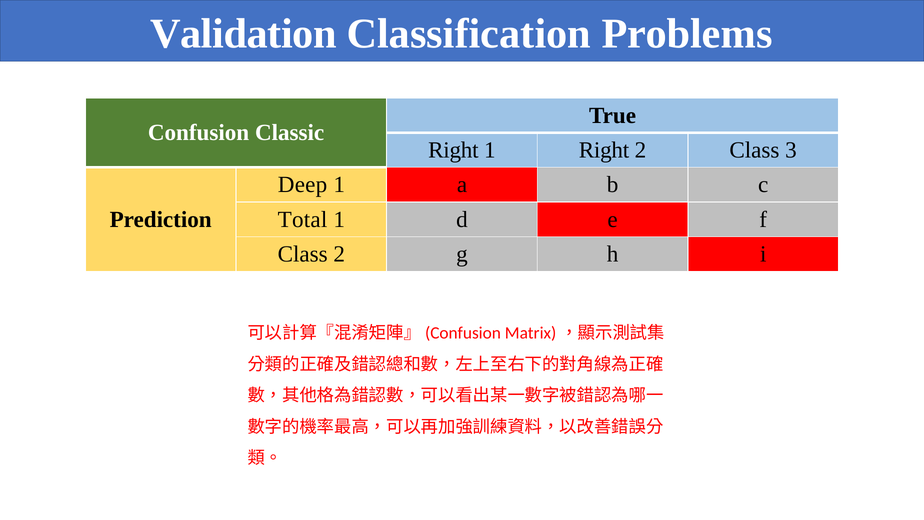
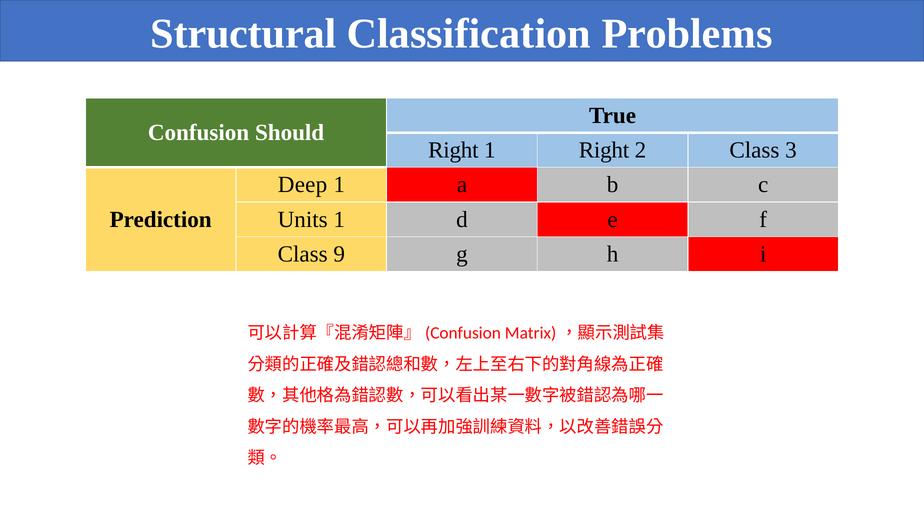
Validation: Validation -> Structural
Classic: Classic -> Should
Total: Total -> Units
Class 2: 2 -> 9
